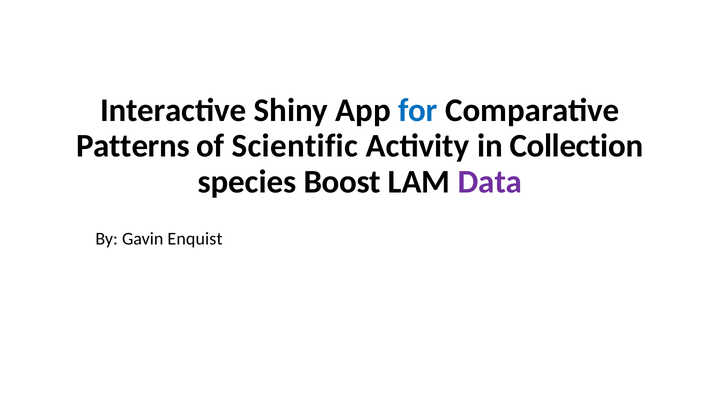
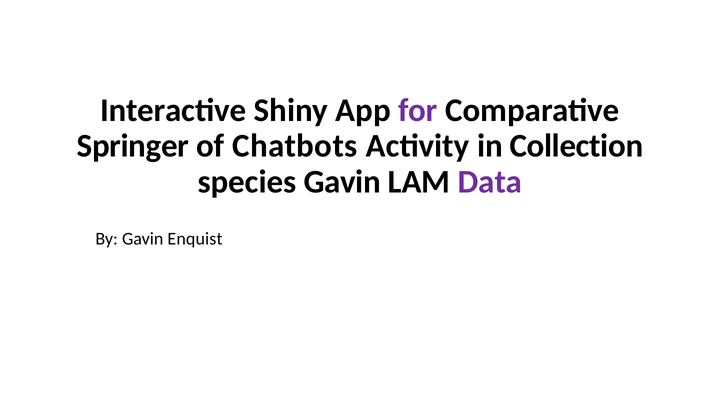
for colour: blue -> purple
Patterns: Patterns -> Springer
Scientific: Scientific -> Chatbots
species Boost: Boost -> Gavin
